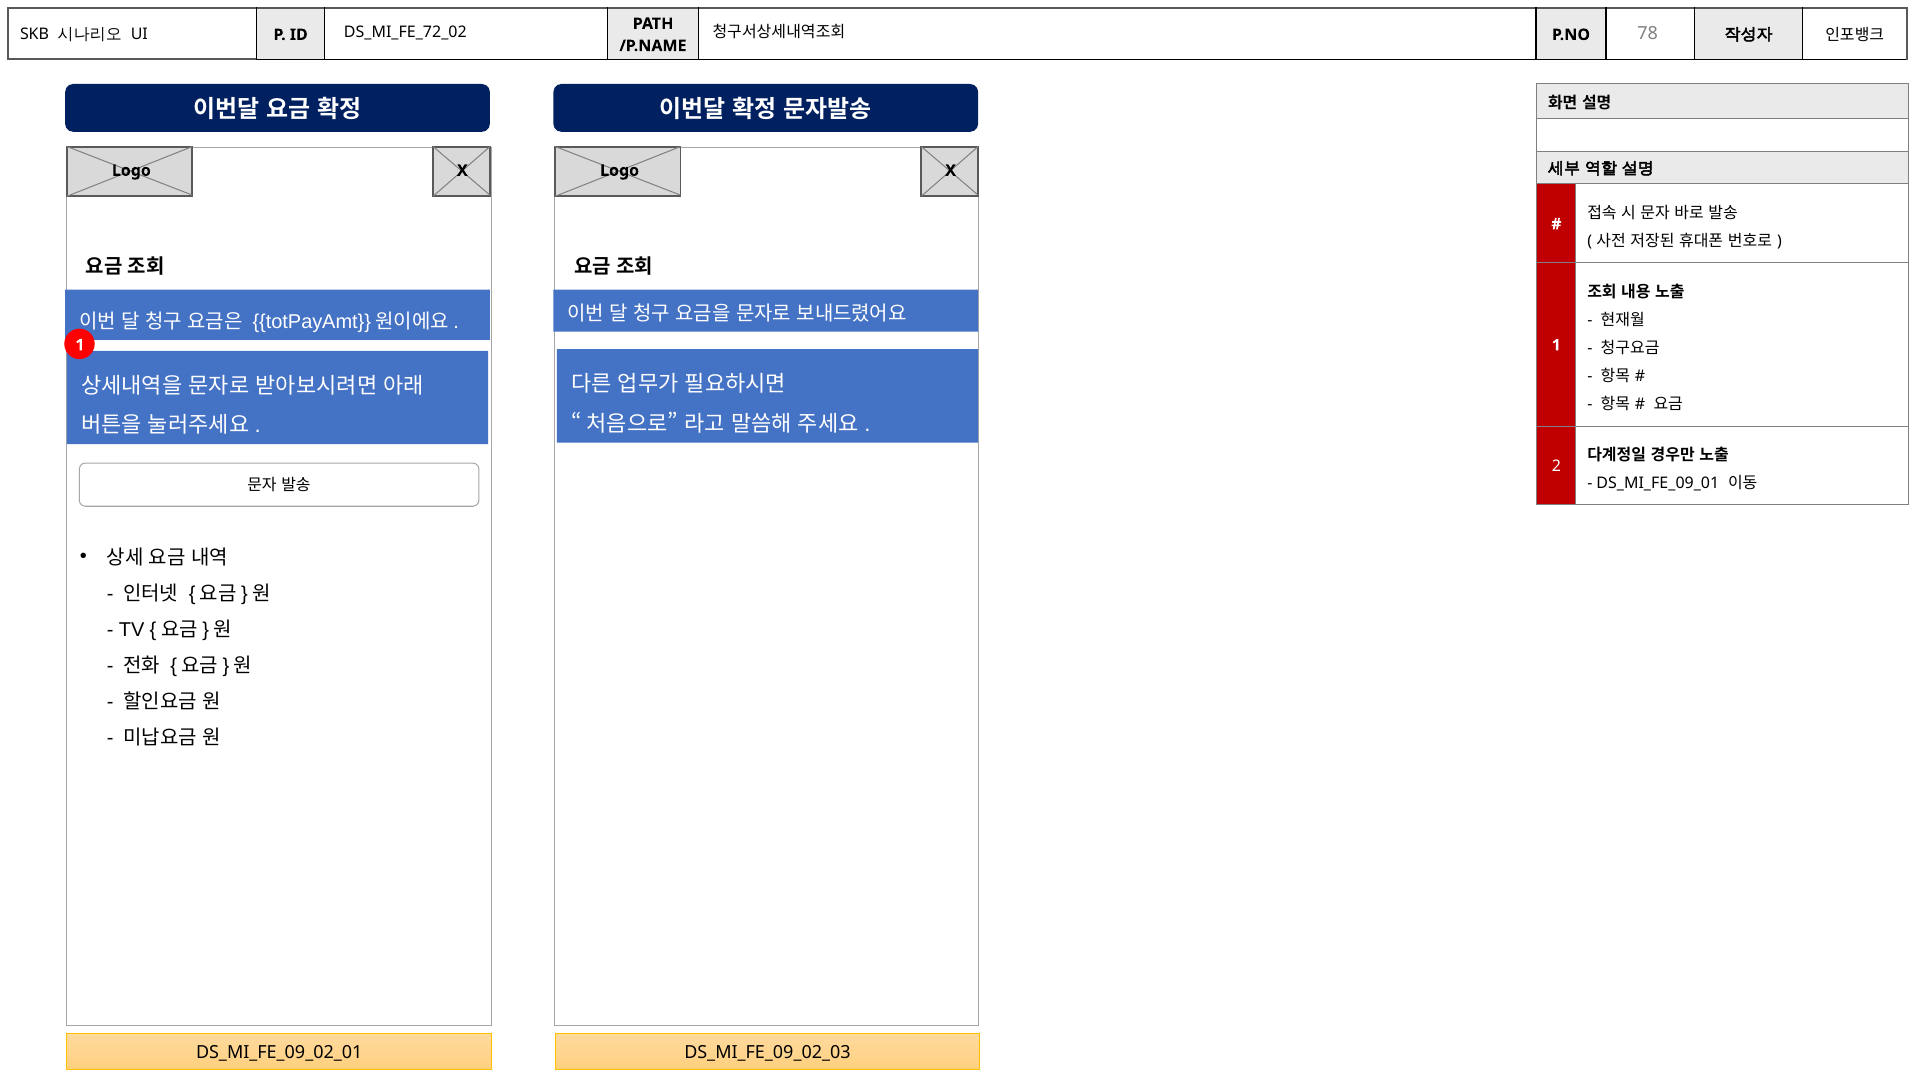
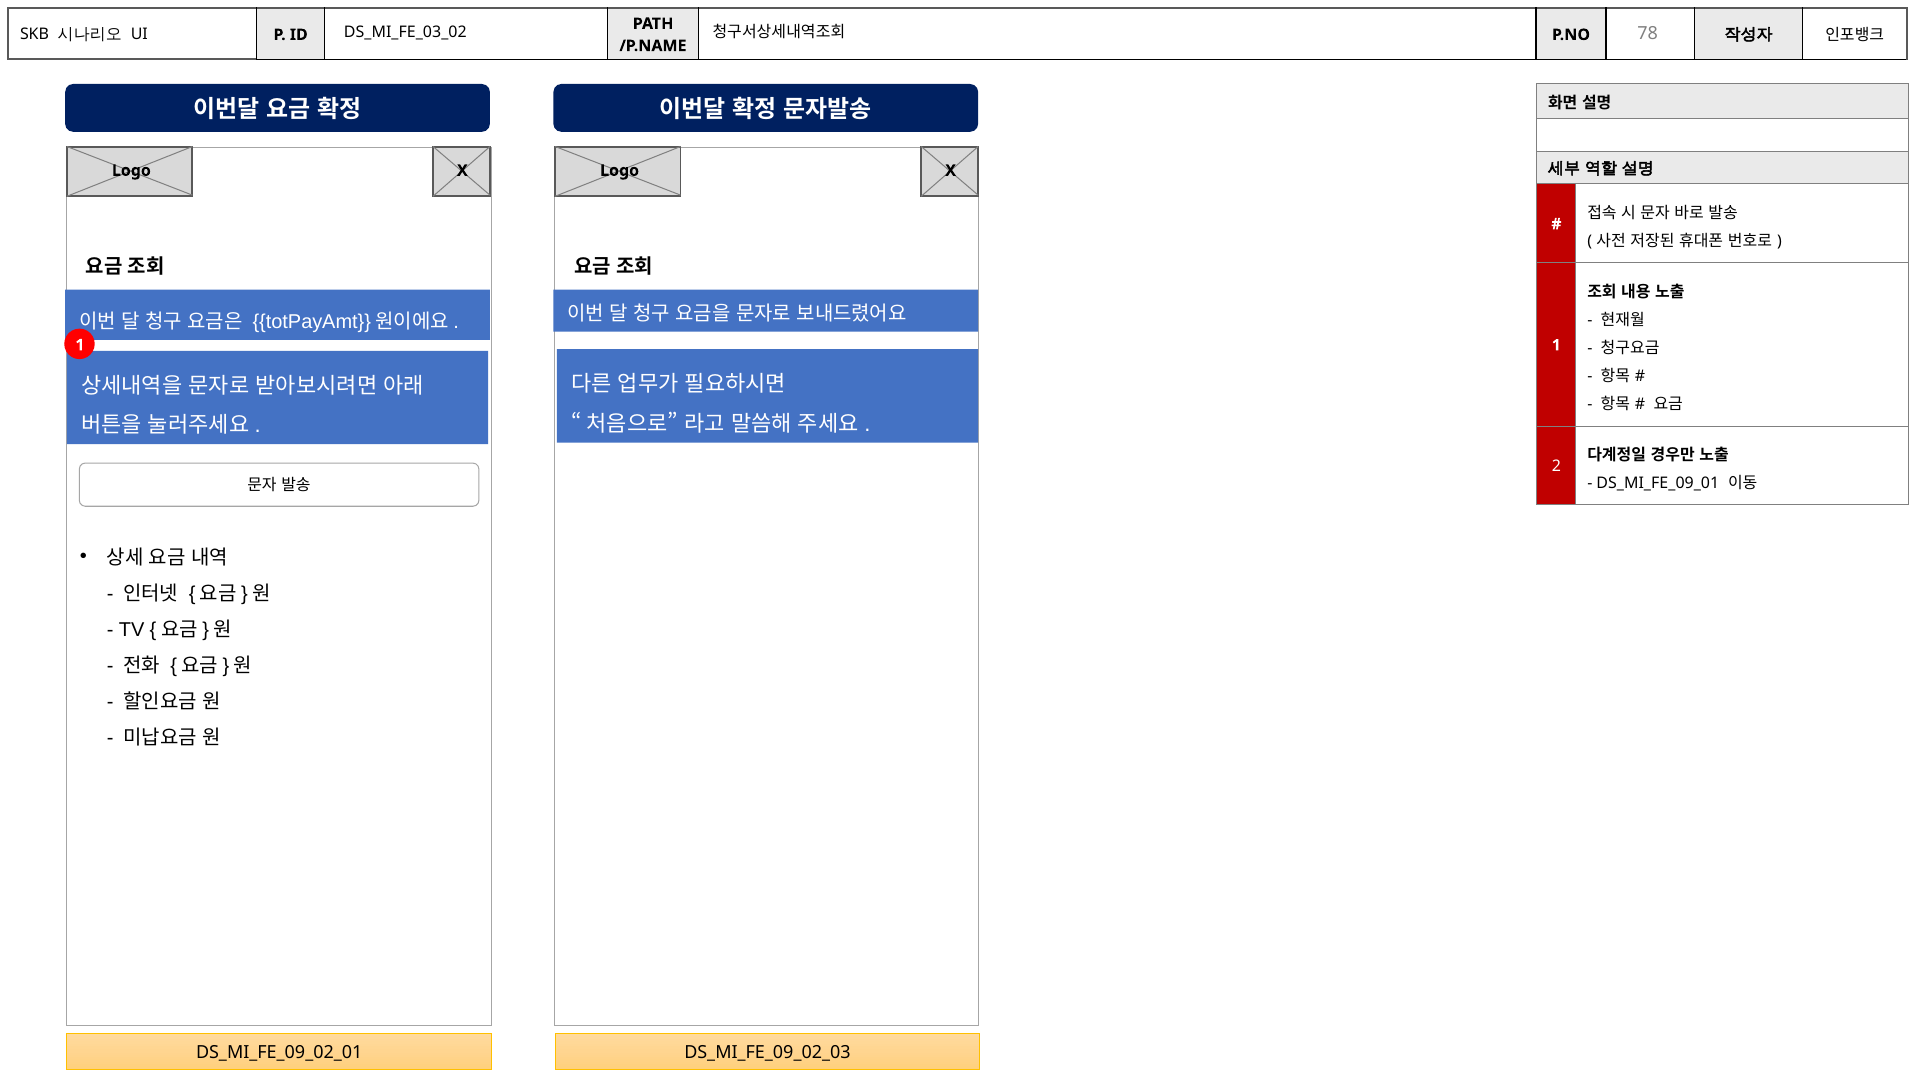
DS_MI_FE_72_02: DS_MI_FE_72_02 -> DS_MI_FE_03_02
